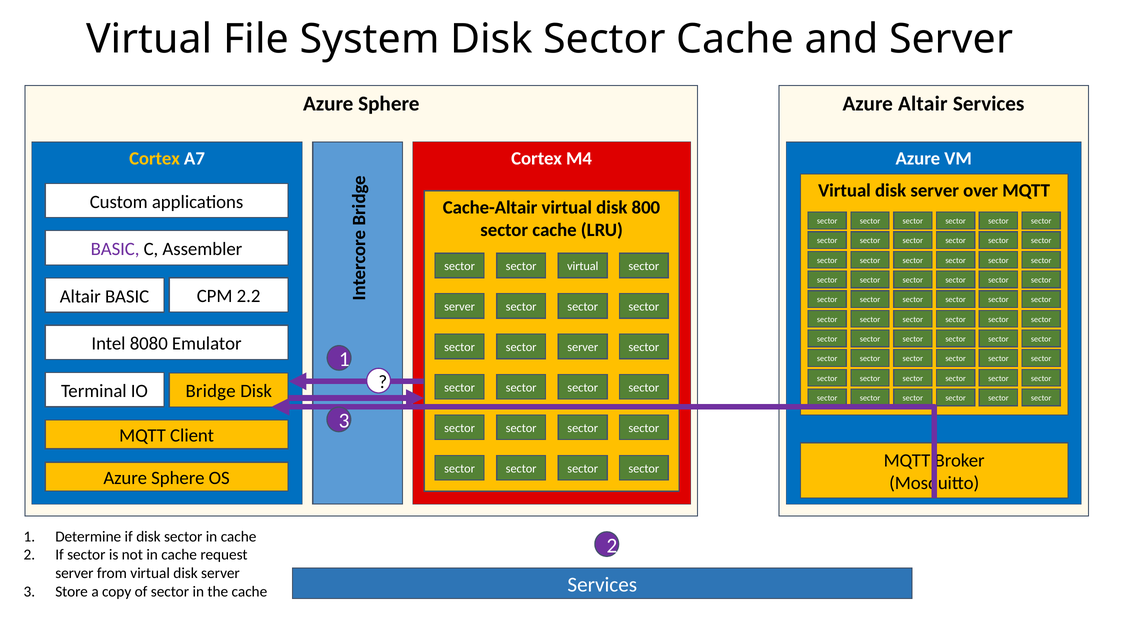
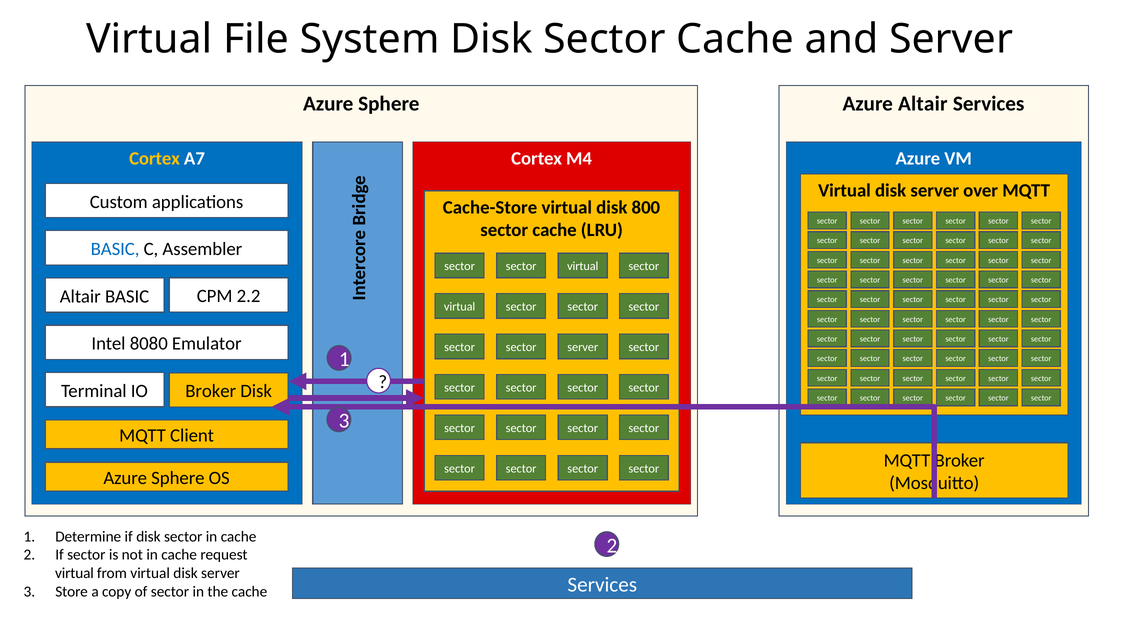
Cache-Altair: Cache-Altair -> Cache-Store
BASIC at (115, 249) colour: purple -> blue
server at (460, 307): server -> virtual
IO Bridge: Bridge -> Broker
server at (74, 573): server -> virtual
